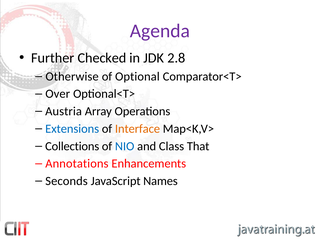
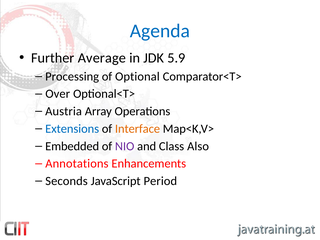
Agenda colour: purple -> blue
Checked: Checked -> Average
2.8: 2.8 -> 5.9
Otherwise: Otherwise -> Processing
Collections: Collections -> Embedded
NIO colour: blue -> purple
That: That -> Also
Names: Names -> Period
